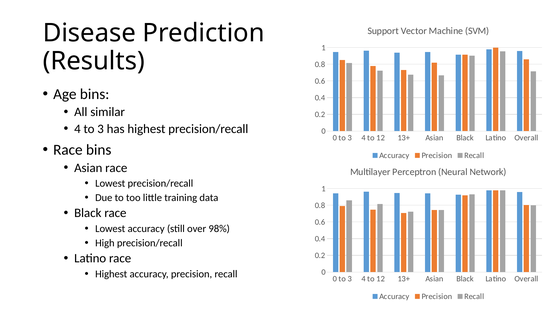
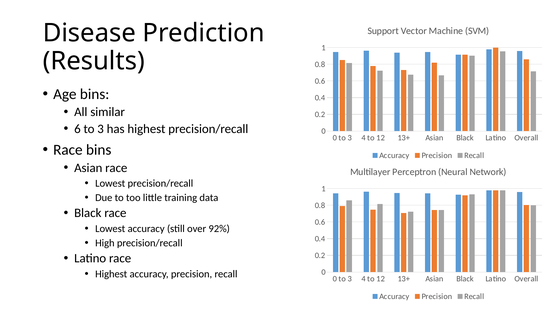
4 at (77, 129): 4 -> 6
98%: 98% -> 92%
